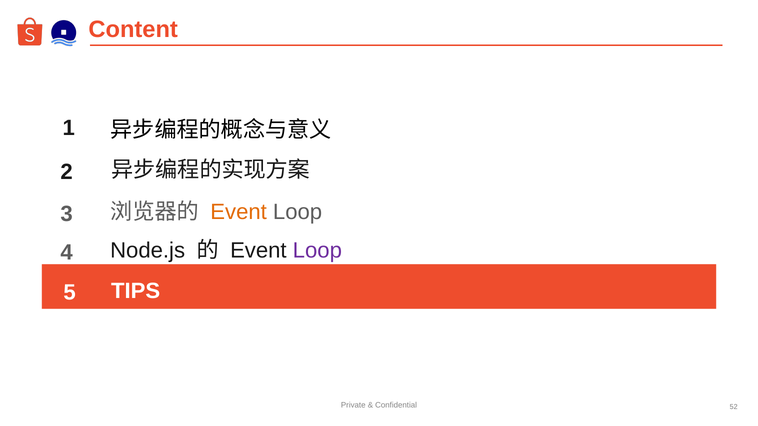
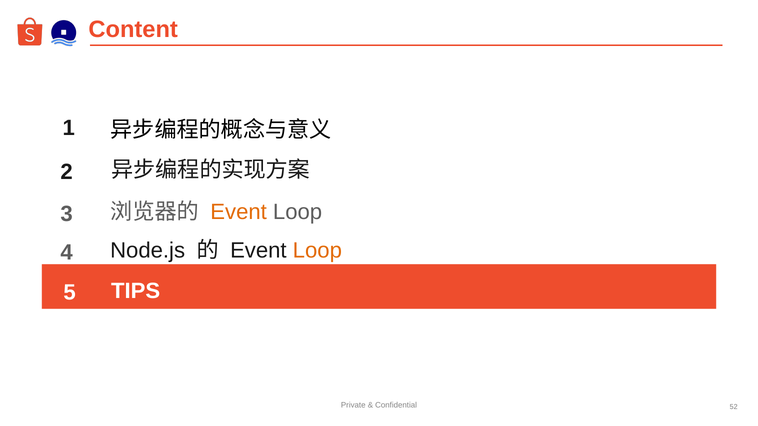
Loop at (317, 251) colour: purple -> orange
